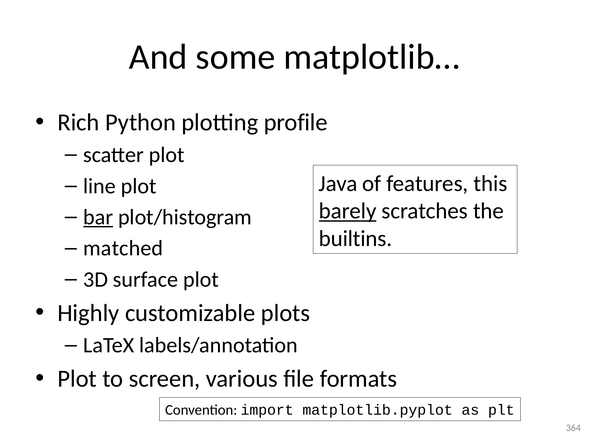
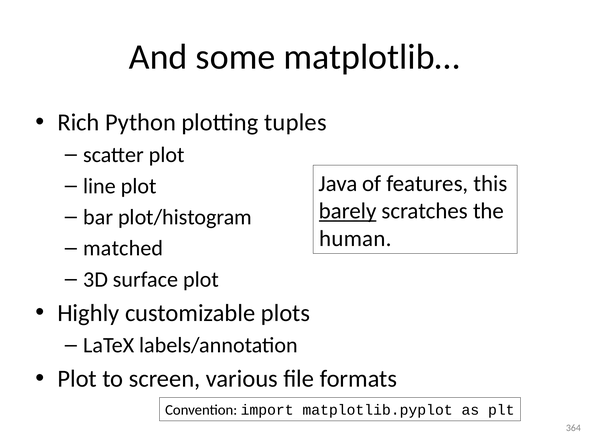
profile: profile -> tuples
bar underline: present -> none
builtins: builtins -> human
